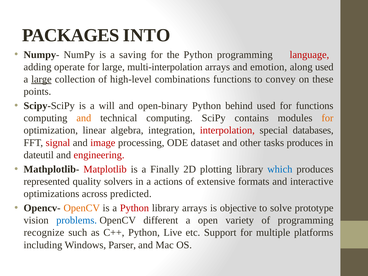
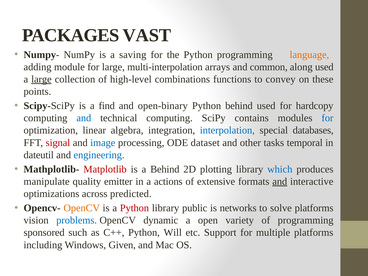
INTO: INTO -> VAST
language colour: red -> orange
operate: operate -> module
emotion: emotion -> common
will: will -> find
for functions: functions -> hardcopy
and at (84, 118) colour: orange -> blue
for at (327, 118) colour: orange -> blue
interpolation colour: red -> blue
image colour: red -> blue
tasks produces: produces -> temporal
engineering colour: red -> blue
a Finally: Finally -> Behind
represented: represented -> manipulate
solvers: solvers -> emitter
and at (280, 181) underline: none -> present
library arrays: arrays -> public
objective: objective -> networks
solve prototype: prototype -> platforms
different: different -> dynamic
recognize: recognize -> sponsored
Live: Live -> Will
Parser: Parser -> Given
